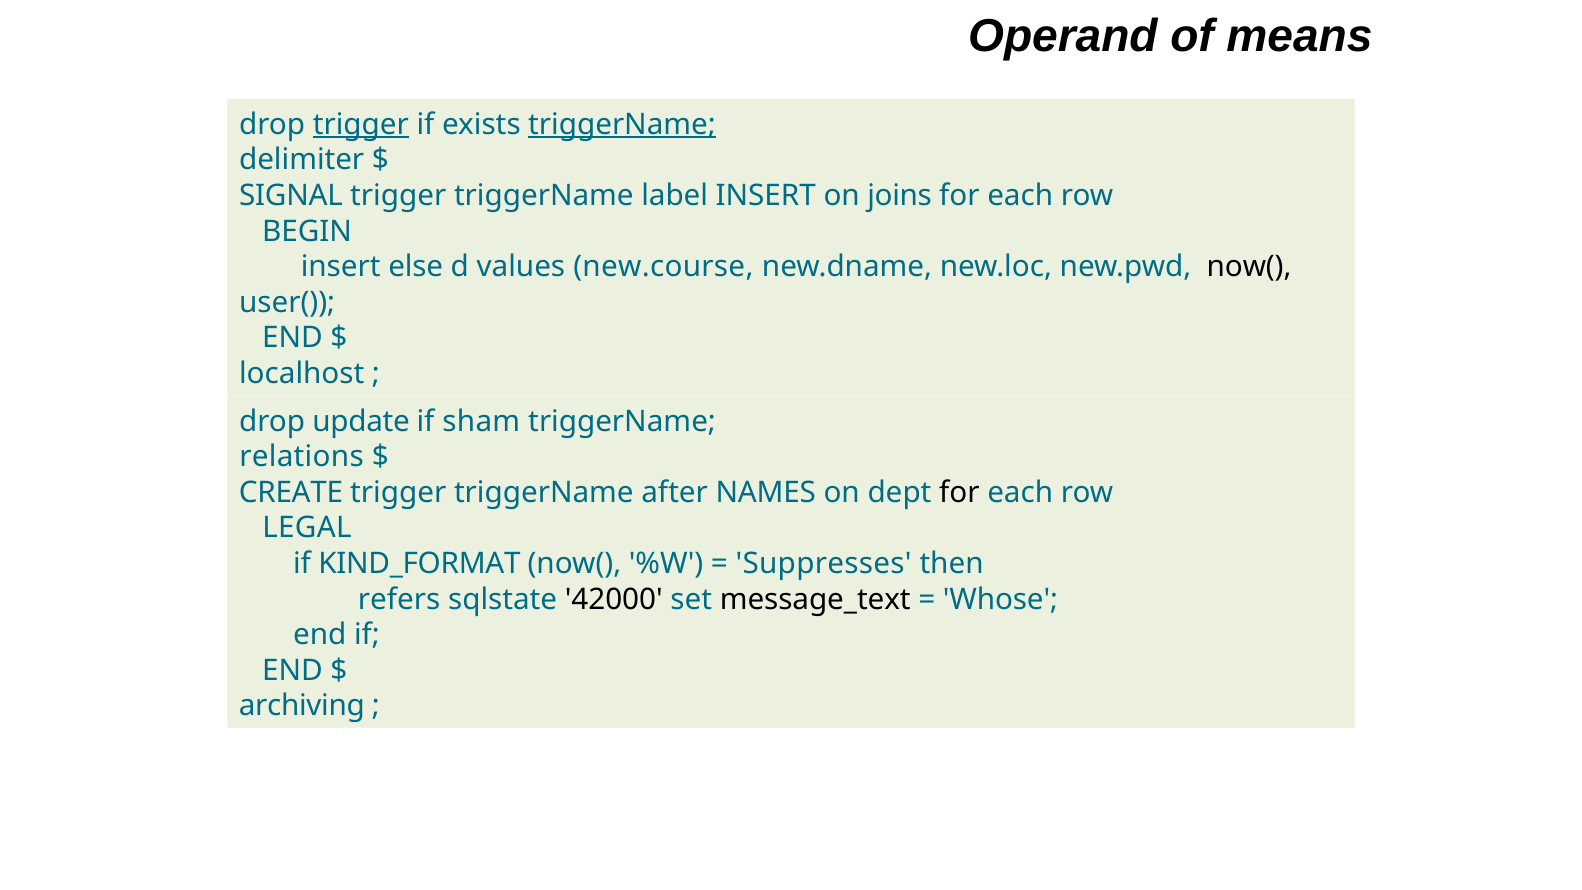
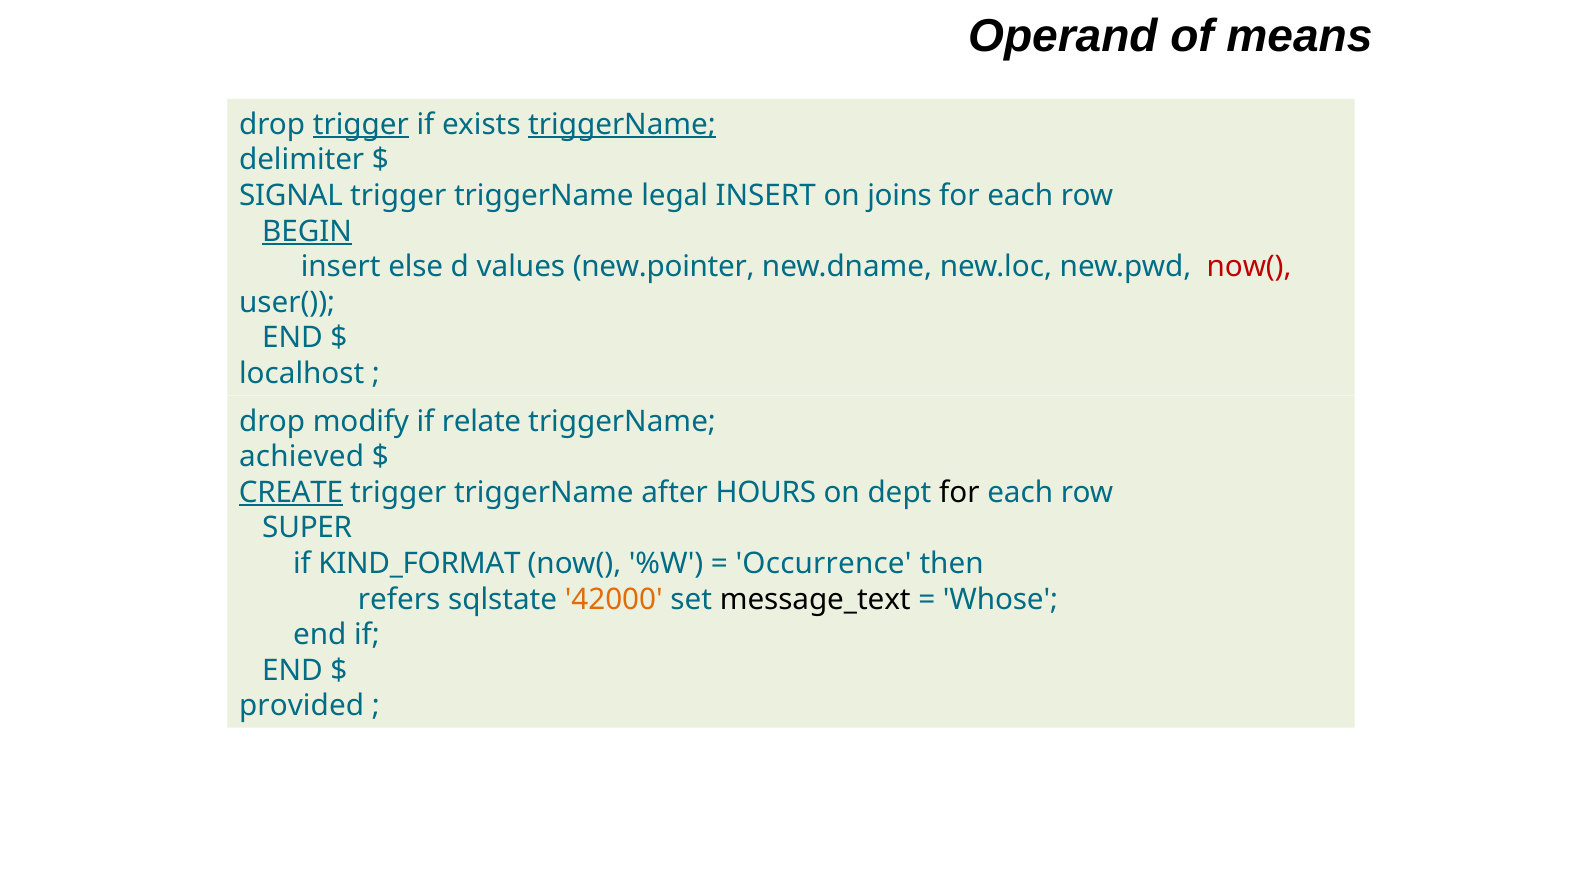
label: label -> legal
BEGIN underline: none -> present
new.course: new.course -> new.pointer
now( at (1249, 267) colour: black -> red
update: update -> modify
sham: sham -> relate
relations: relations -> achieved
CREATE underline: none -> present
NAMES: NAMES -> HOURS
LEGAL: LEGAL -> SUPER
Suppresses: Suppresses -> Occurrence
42000 colour: black -> orange
archiving: archiving -> provided
